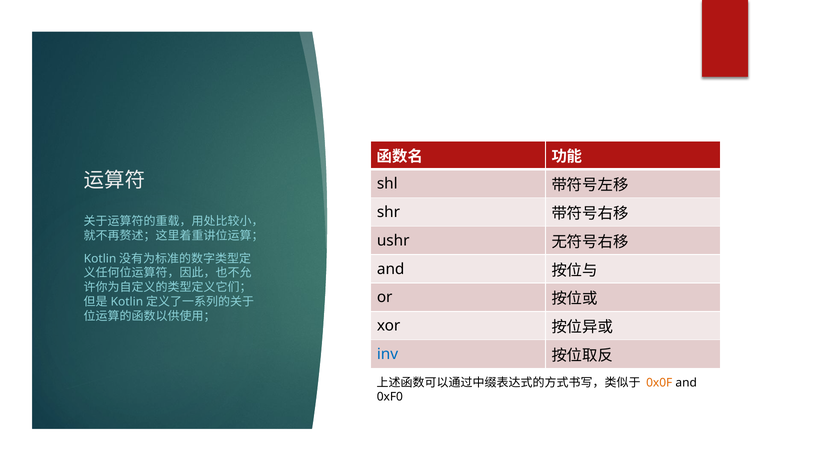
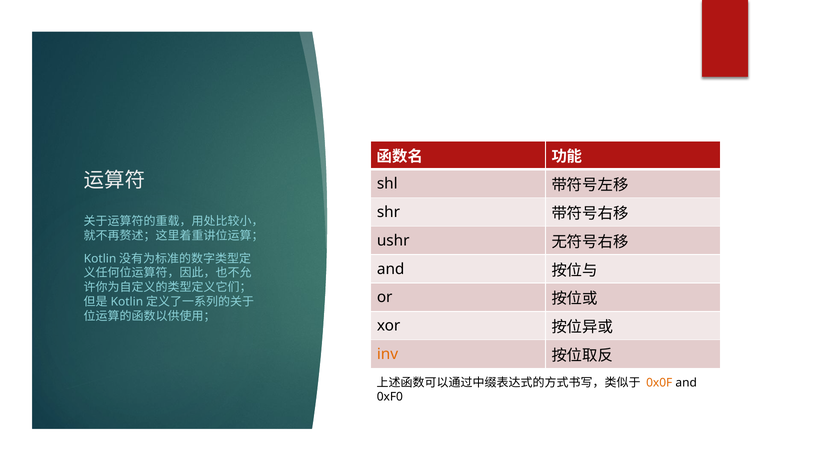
inv colour: blue -> orange
